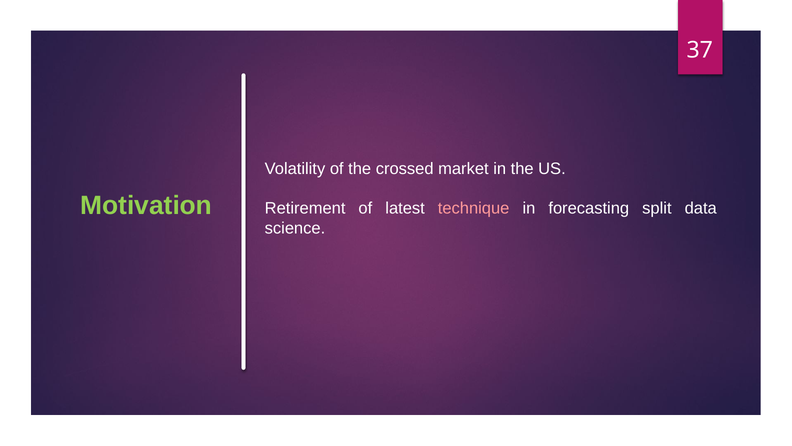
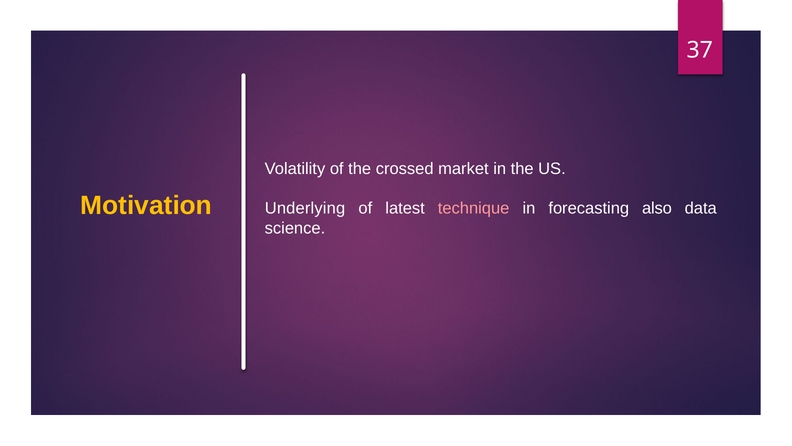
Motivation colour: light green -> yellow
Retirement: Retirement -> Underlying
split: split -> also
